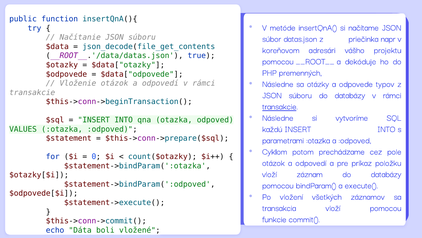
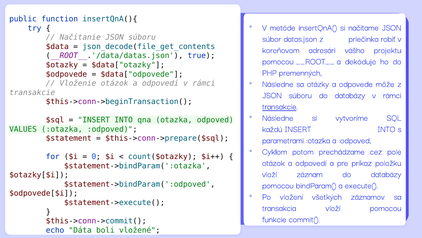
napr: napr -> robiť
typov: typov -> môže
